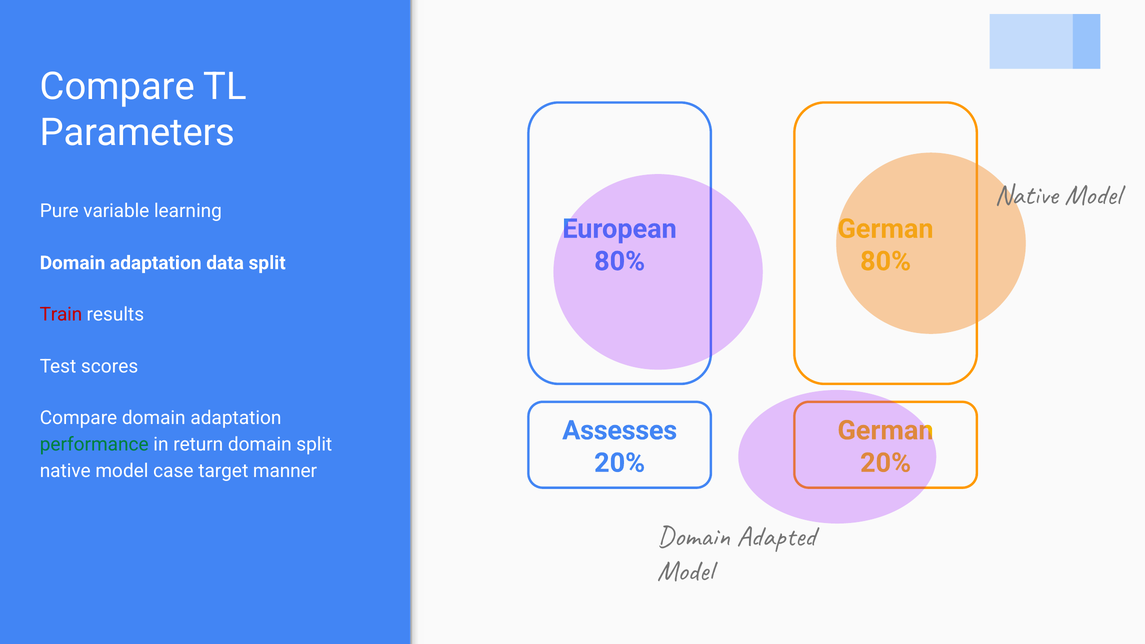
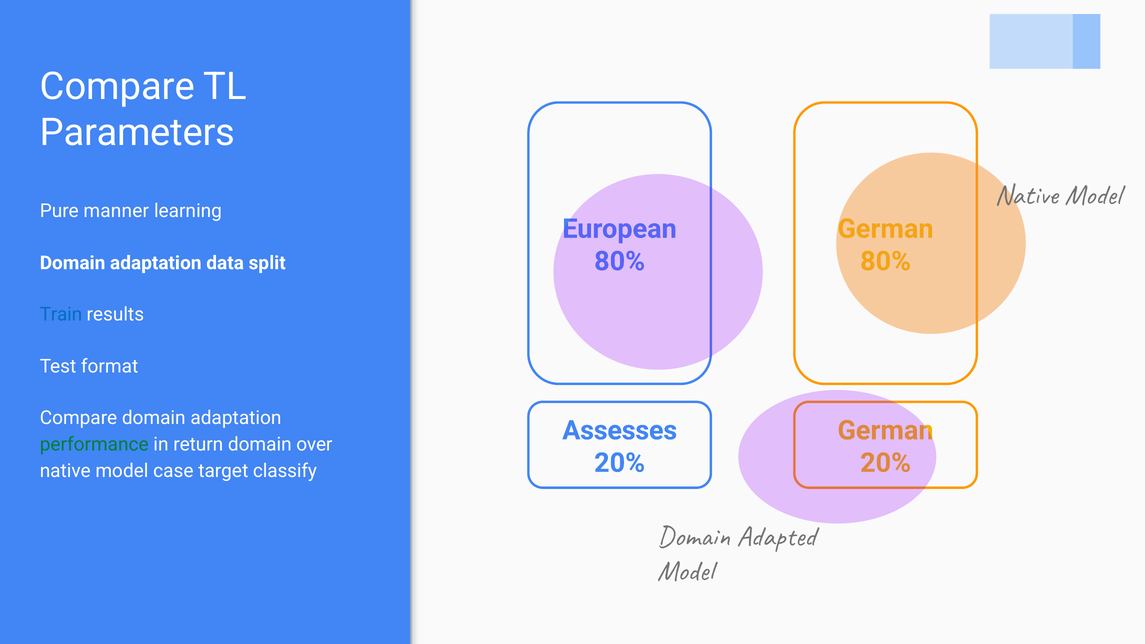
variable: variable -> manner
Train colour: red -> blue
scores: scores -> format
domain split: split -> over
manner: manner -> classify
